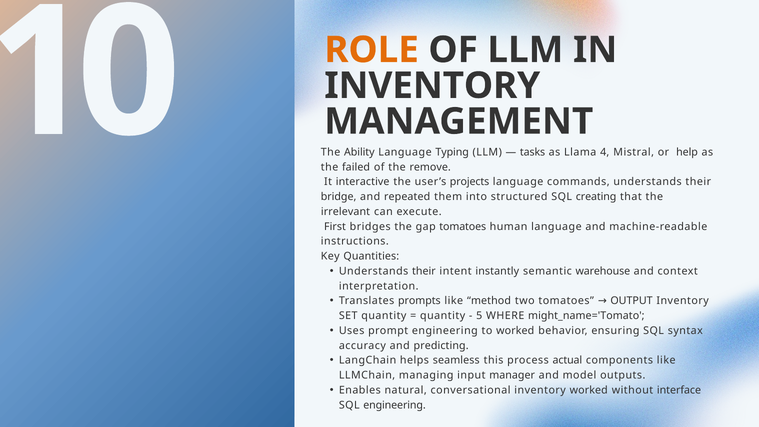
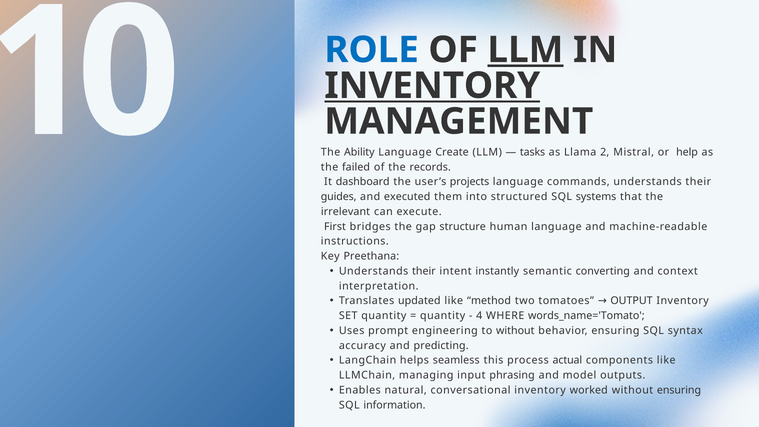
ROLE colour: orange -> blue
LLM at (525, 50) underline: none -> present
Typing: Typing -> Create
4: 4 -> 2
INVENTORY at (432, 86) underline: none -> present
remove: remove -> records
interactive: interactive -> dashboard
bridge: bridge -> guides
repeated: repeated -> executed
creating: creating -> systems
gap tomatoes: tomatoes -> structure
Quantities: Quantities -> Preethana
warehouse: warehouse -> converting
prompts: prompts -> updated
5: 5 -> 4
might_name='Tomato: might_name='Tomato -> words_name='Tomato
to worked: worked -> without
manager: manager -> phrasing
without interface: interface -> ensuring
SQL engineering: engineering -> information
